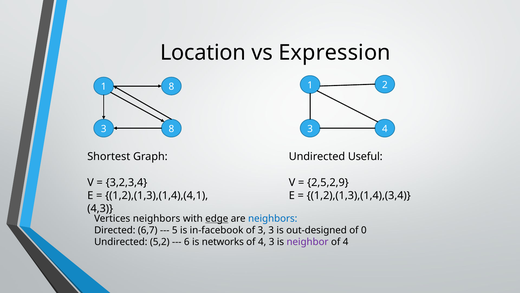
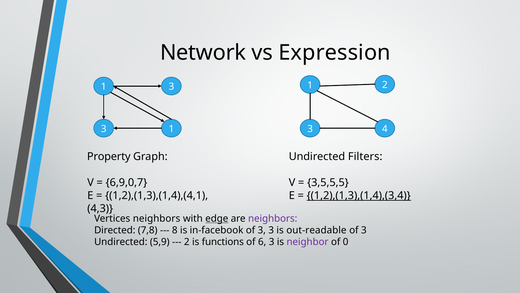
Location: Location -> Network
8 at (171, 87): 8 -> 3
3 8: 8 -> 1
Shortest: Shortest -> Property
Useful: Useful -> Filters
2,5,2,9: 2,5,2,9 -> 3,5,5,5
3,2,3,4: 3,2,3,4 -> 6,9,0,7
1,2),(1,3),(1,4),(3,4 underline: none -> present
neighbors at (273, 218) colour: blue -> purple
6,7: 6,7 -> 7,8
5: 5 -> 8
out-designed: out-designed -> out-readable
0 at (364, 230): 0 -> 3
5,2: 5,2 -> 5,9
6 at (187, 242): 6 -> 2
networks: networks -> functions
4 at (262, 242): 4 -> 6
4 at (346, 242): 4 -> 0
